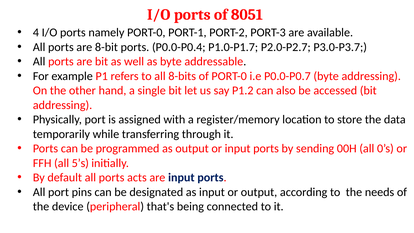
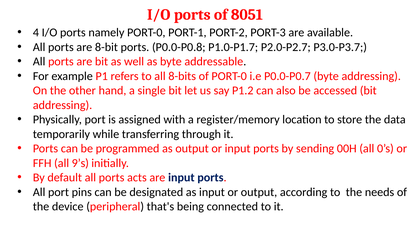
P0.0-P0.4: P0.0-P0.4 -> P0.0-P0.8
5’s: 5’s -> 9’s
